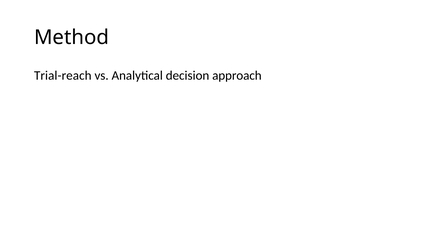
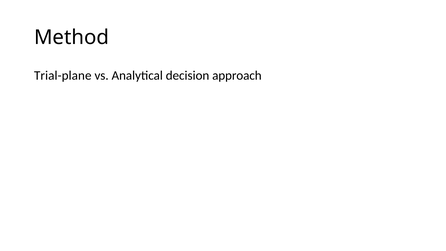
Trial-reach: Trial-reach -> Trial-plane
